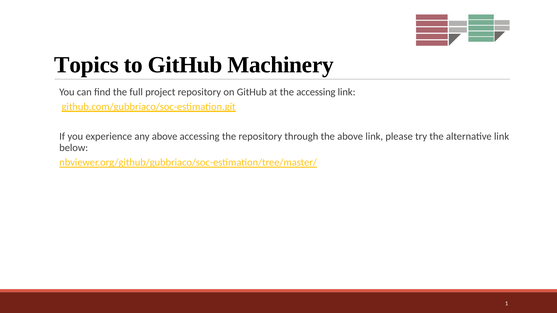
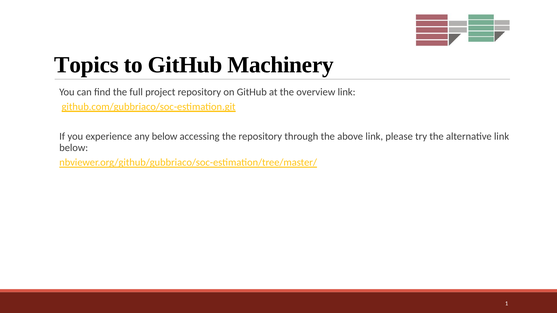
the accessing: accessing -> overview
any above: above -> below
